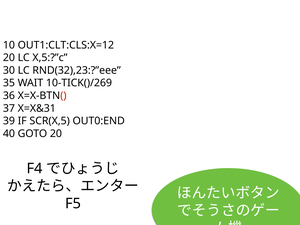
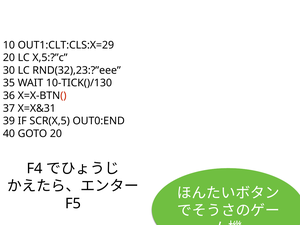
OUT1:CLT:CLS:X=12: OUT1:CLT:CLS:X=12 -> OUT1:CLT:CLS:X=29
10-TICK()/269: 10-TICK()/269 -> 10-TICK()/130
